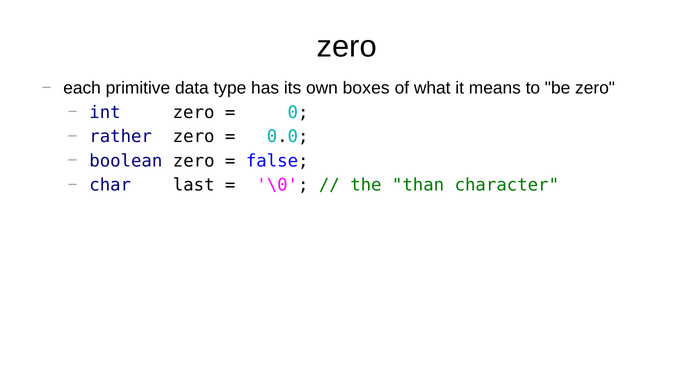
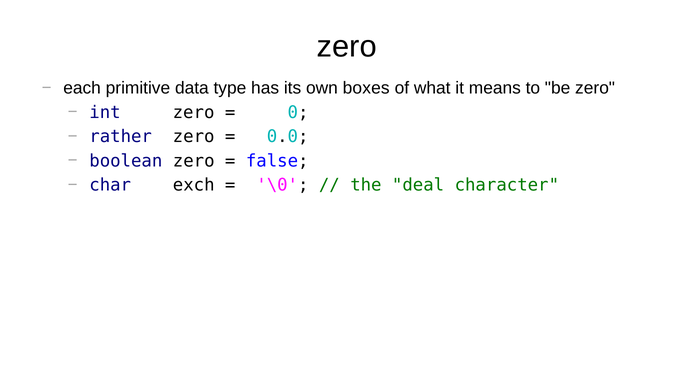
last: last -> exch
than: than -> deal
